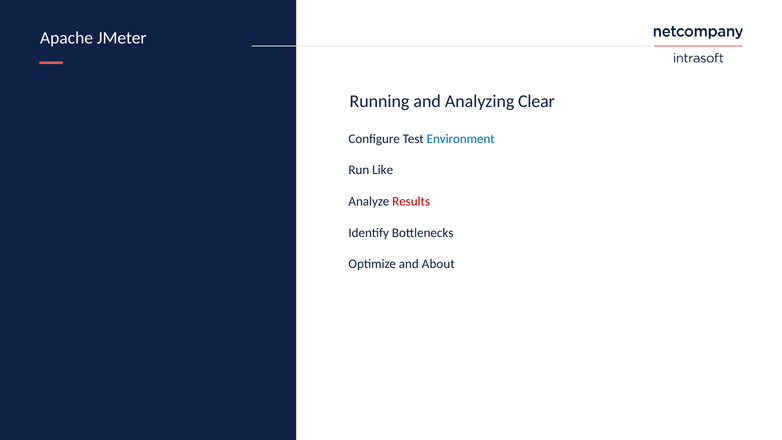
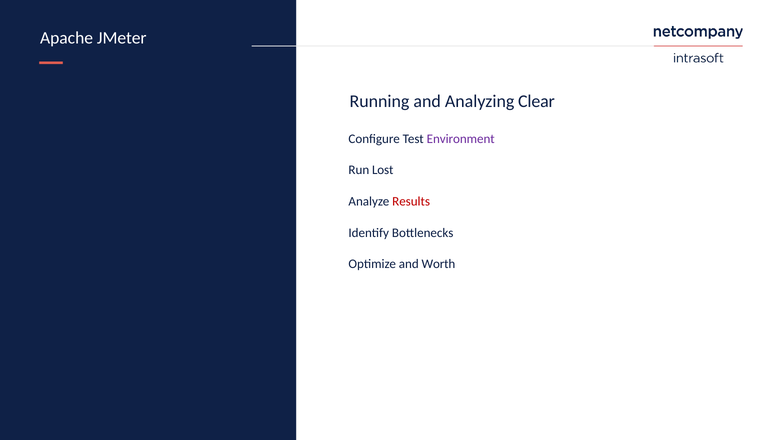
Environment colour: blue -> purple
Like: Like -> Lost
About: About -> Worth
